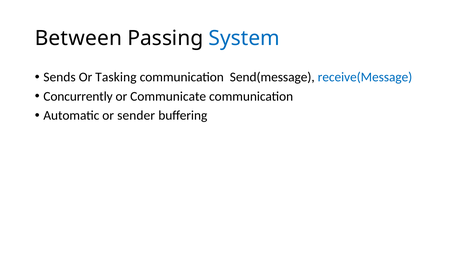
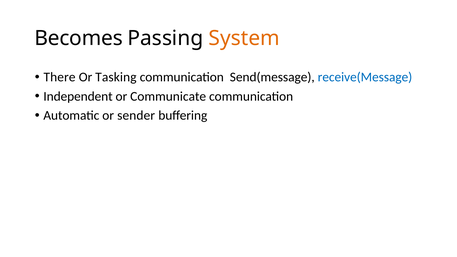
Between: Between -> Becomes
System colour: blue -> orange
Sends: Sends -> There
Concurrently: Concurrently -> Independent
